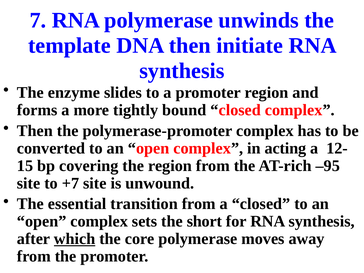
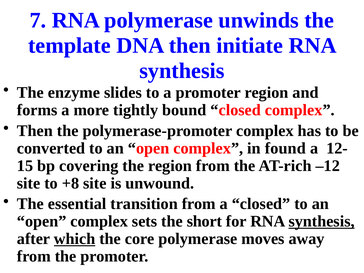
acting: acting -> found
–95: –95 -> –12
+7: +7 -> +8
synthesis at (322, 221) underline: none -> present
